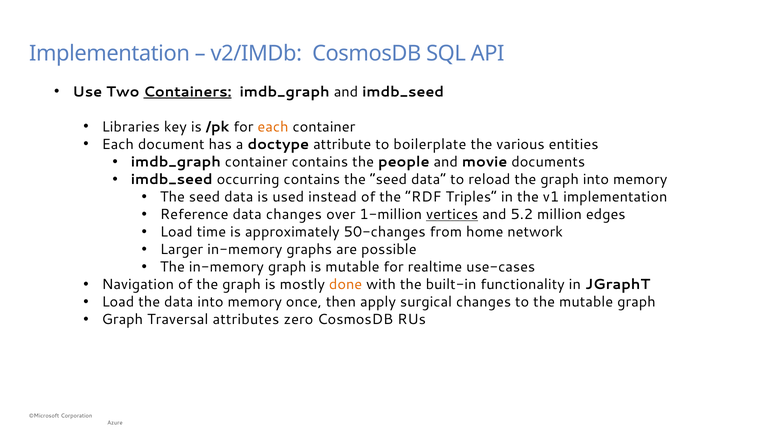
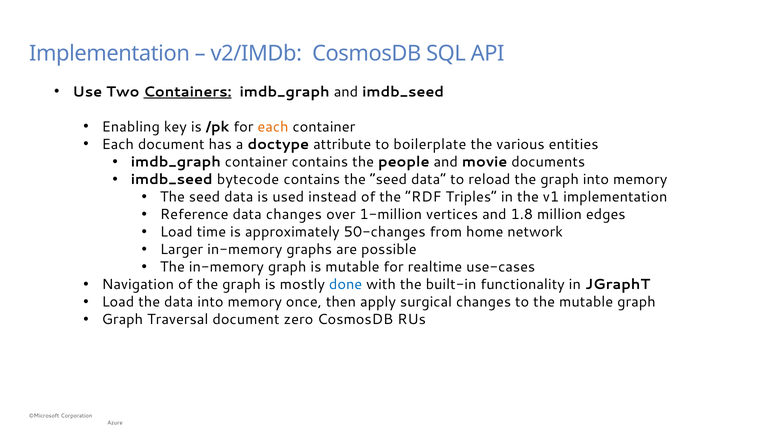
Libraries: Libraries -> Enabling
occurring: occurring -> bytecode
vertices underline: present -> none
5.2: 5.2 -> 1.8
done colour: orange -> blue
Traversal attributes: attributes -> document
